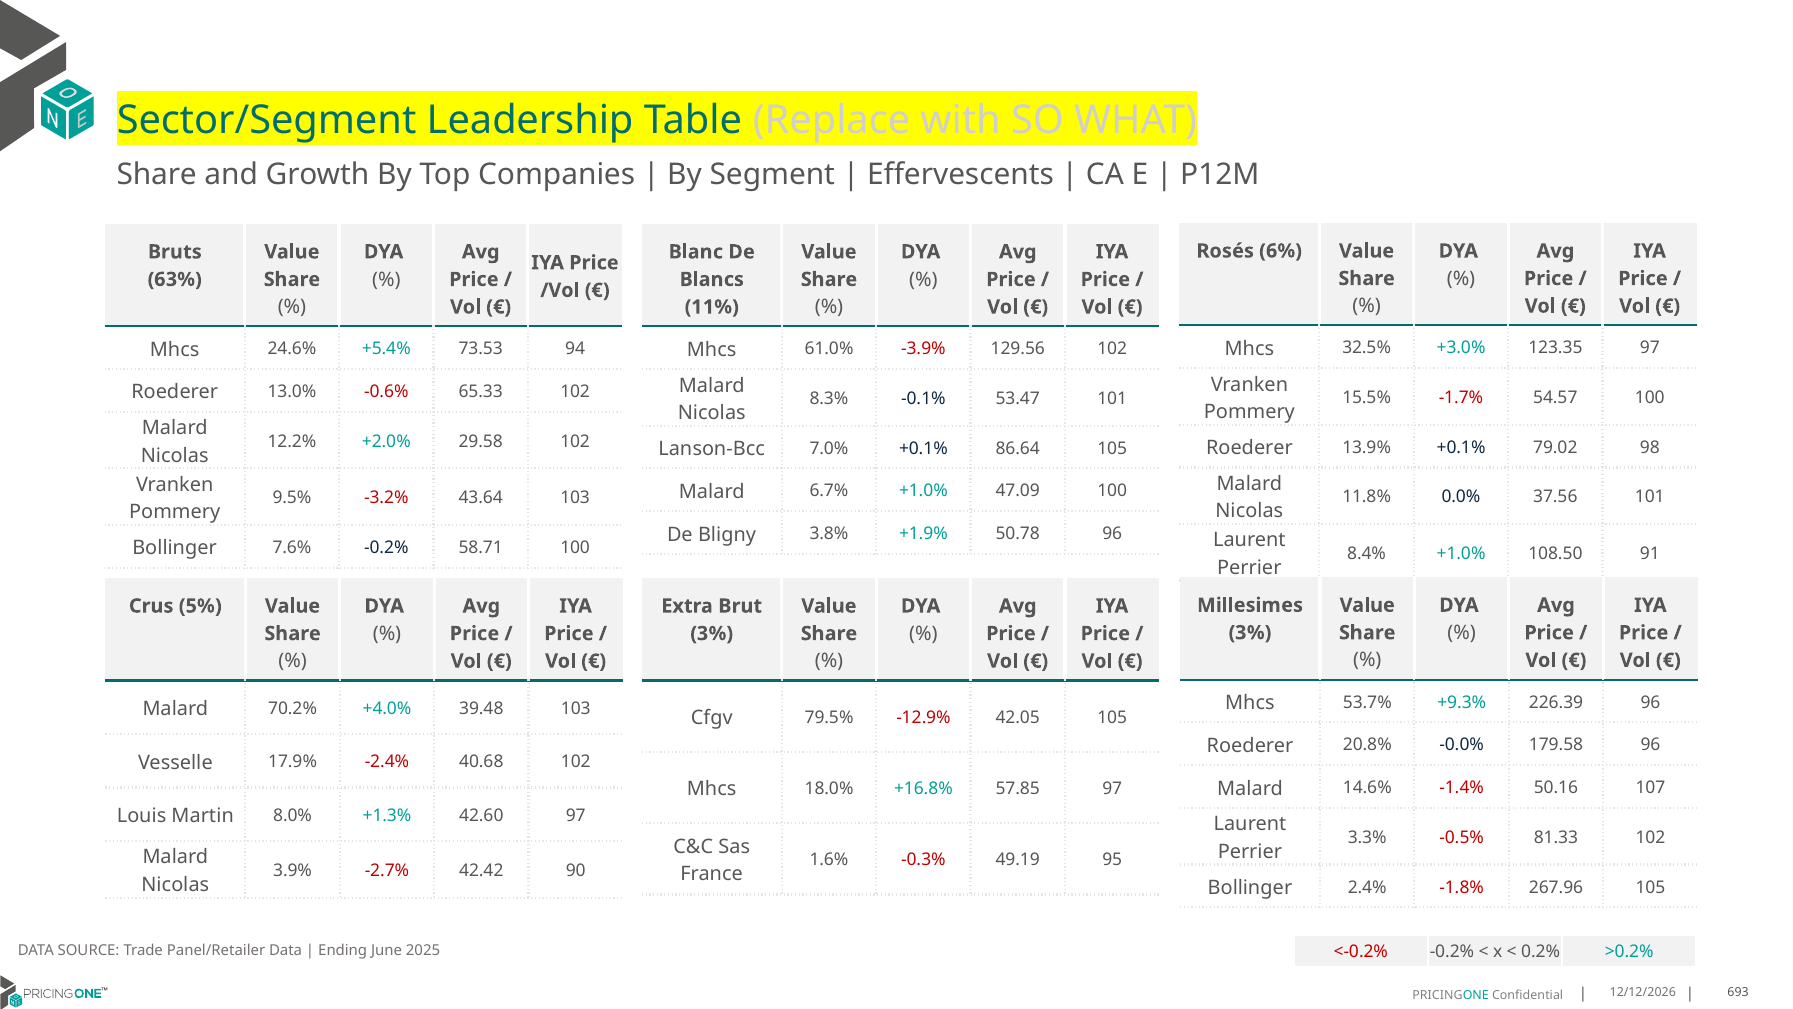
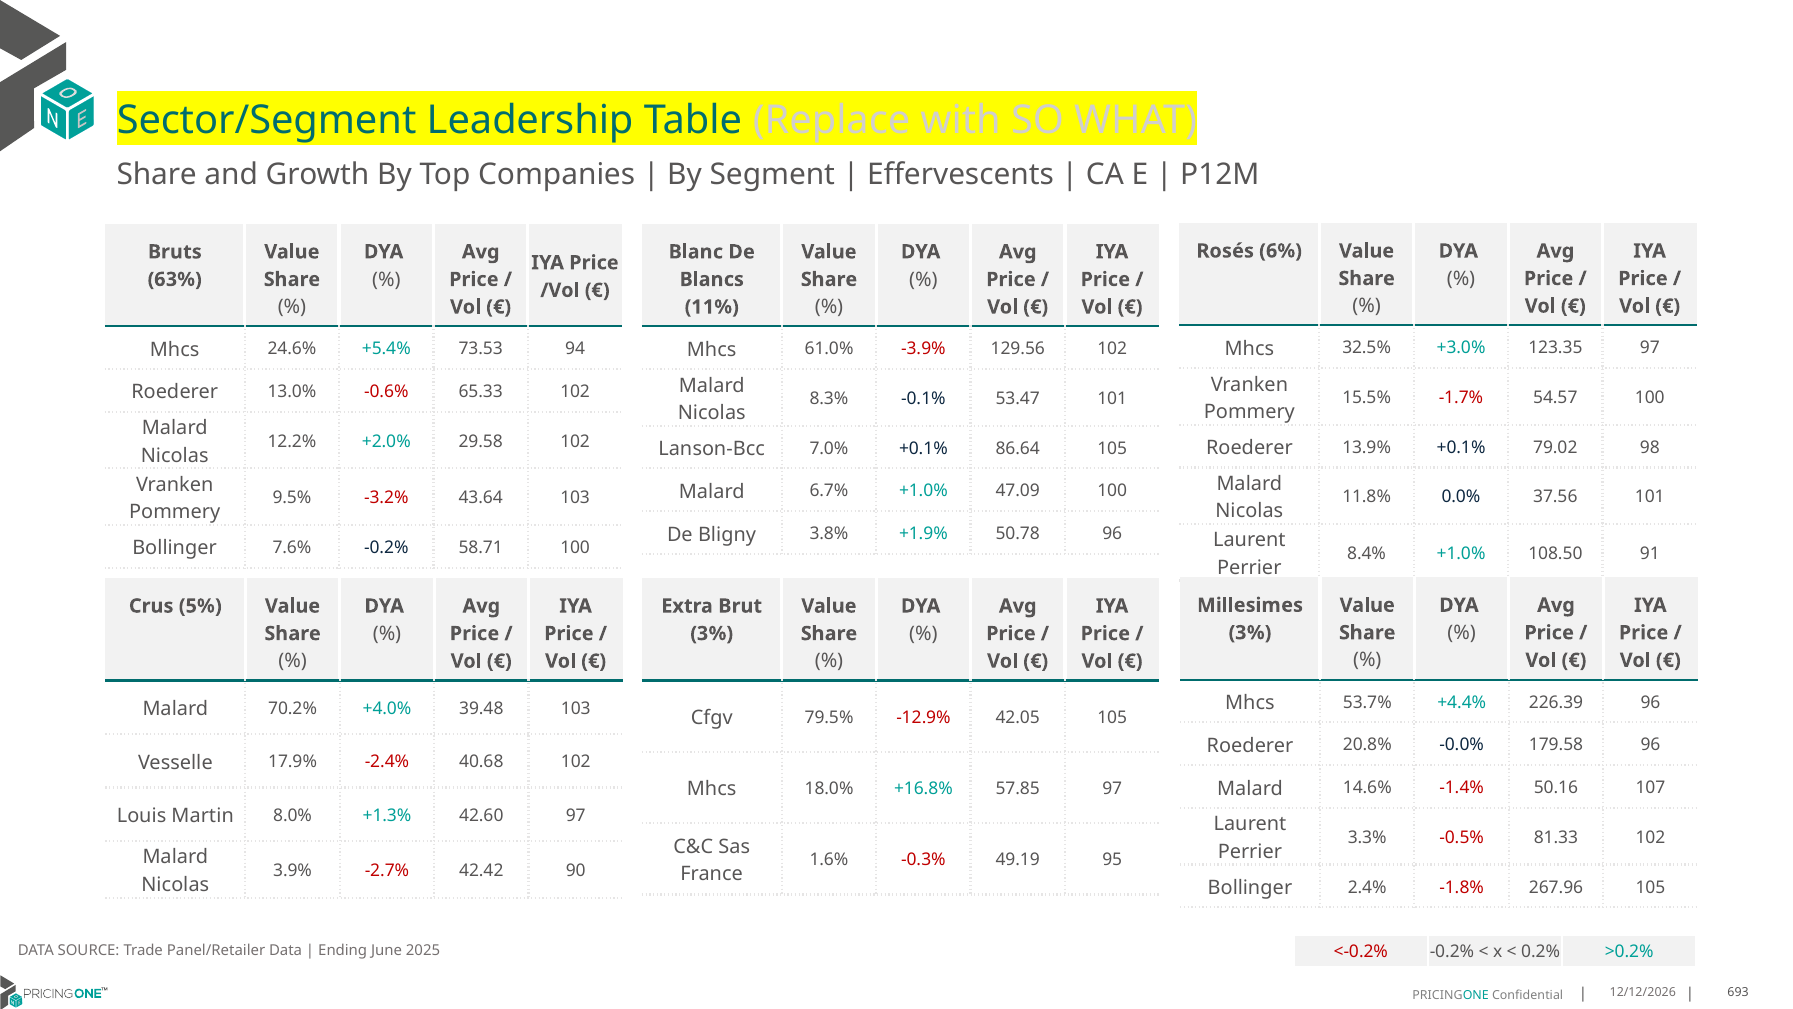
+9.3%: +9.3% -> +4.4%
